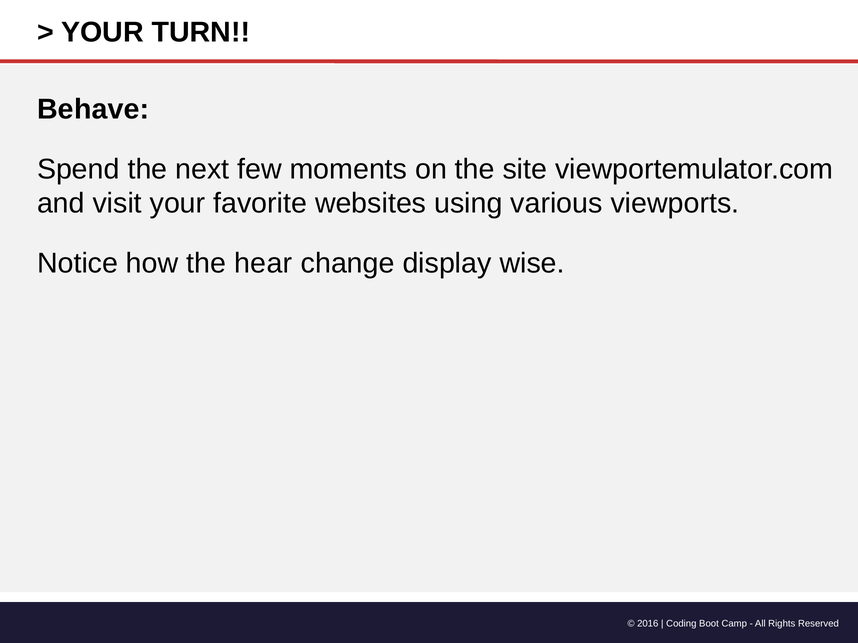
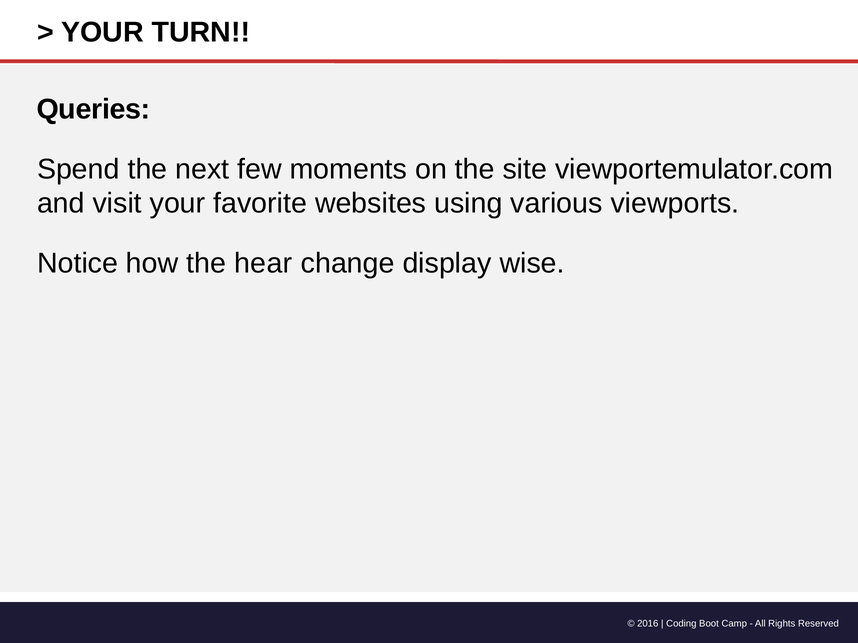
Behave: Behave -> Queries
